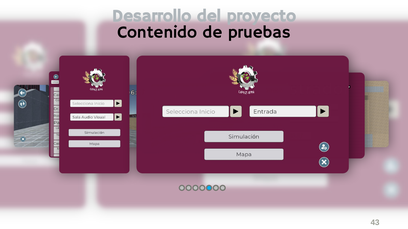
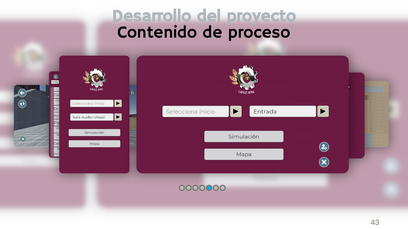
pruebas: pruebas -> proceso
